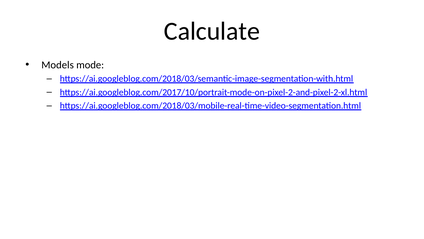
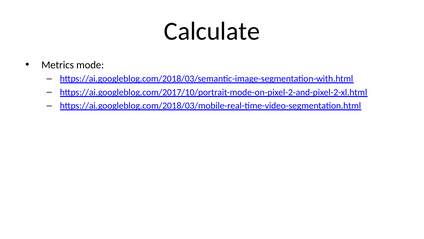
Models: Models -> Metrics
